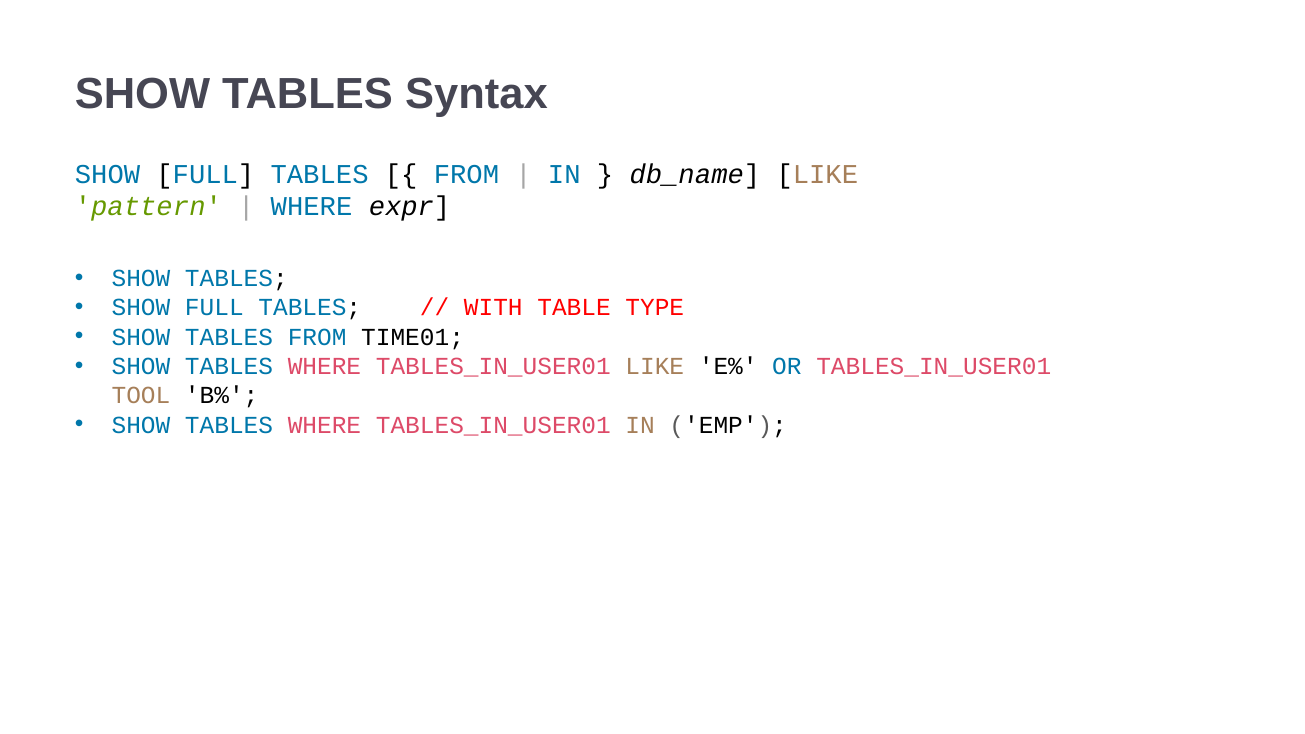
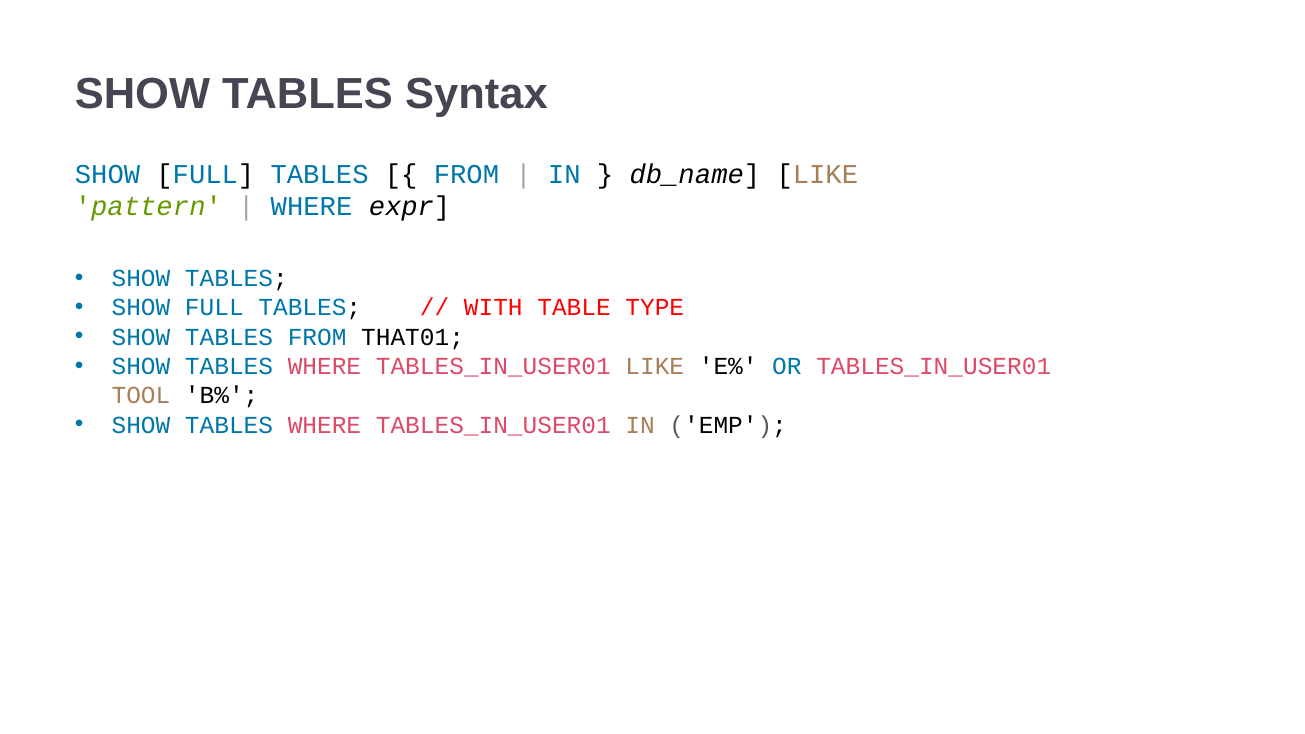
TIME01: TIME01 -> THAT01
